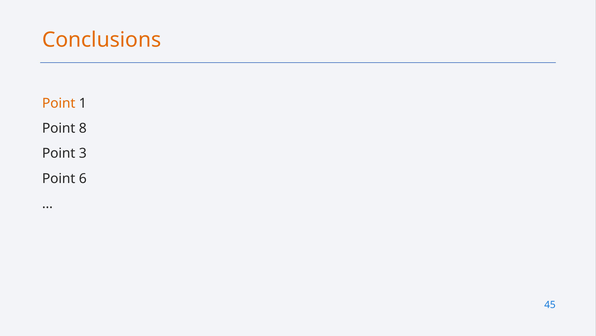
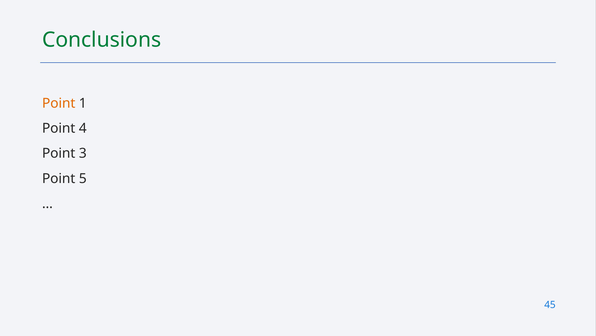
Conclusions colour: orange -> green
8: 8 -> 4
6: 6 -> 5
